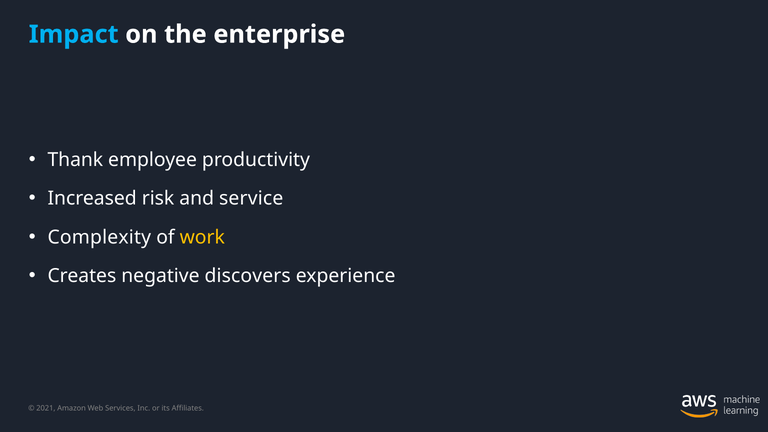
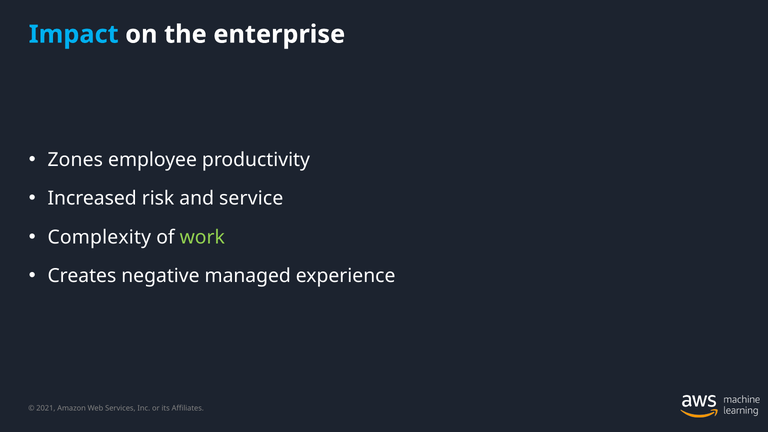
Thank: Thank -> Zones
work colour: yellow -> light green
discovers: discovers -> managed
